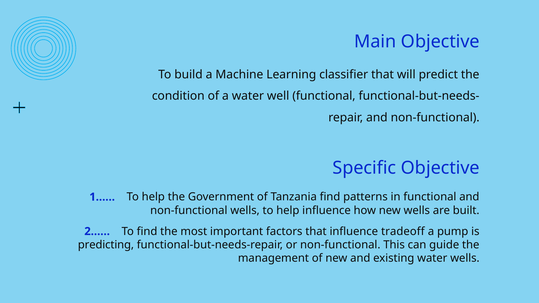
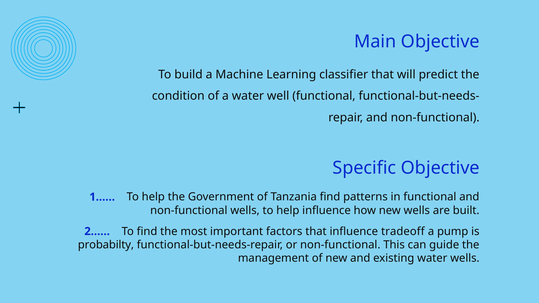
predicting: predicting -> probabilty
